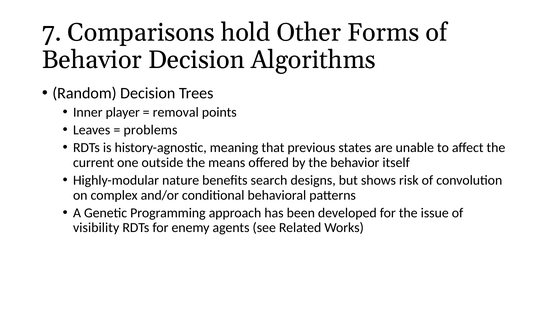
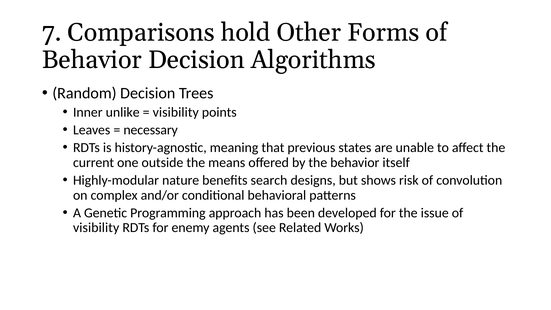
player: player -> unlike
removal at (176, 112): removal -> visibility
problems: problems -> necessary
